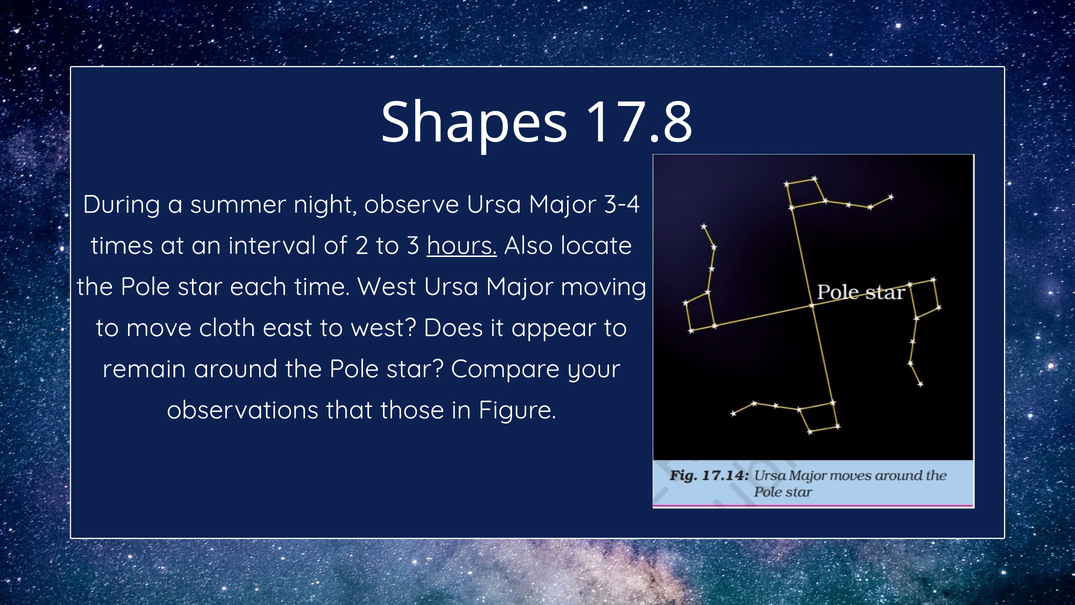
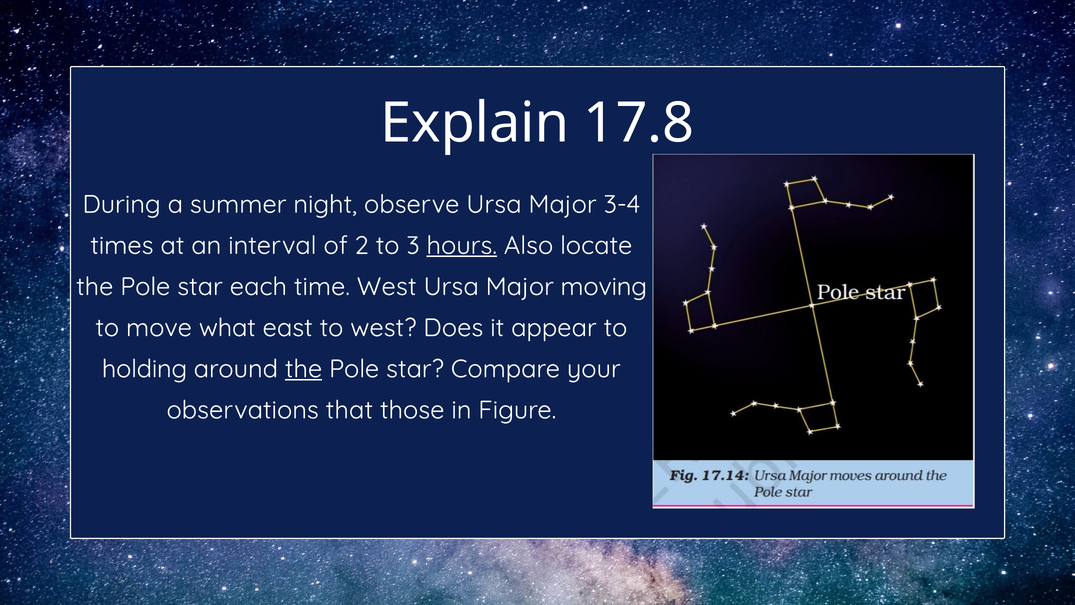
Shapes: Shapes -> Explain
cloth: cloth -> what
remain: remain -> holding
the at (304, 369) underline: none -> present
